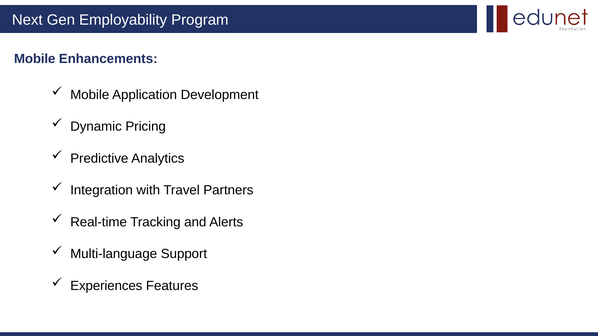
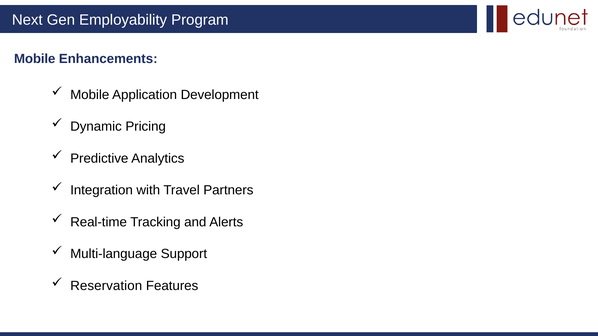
Experiences: Experiences -> Reservation
